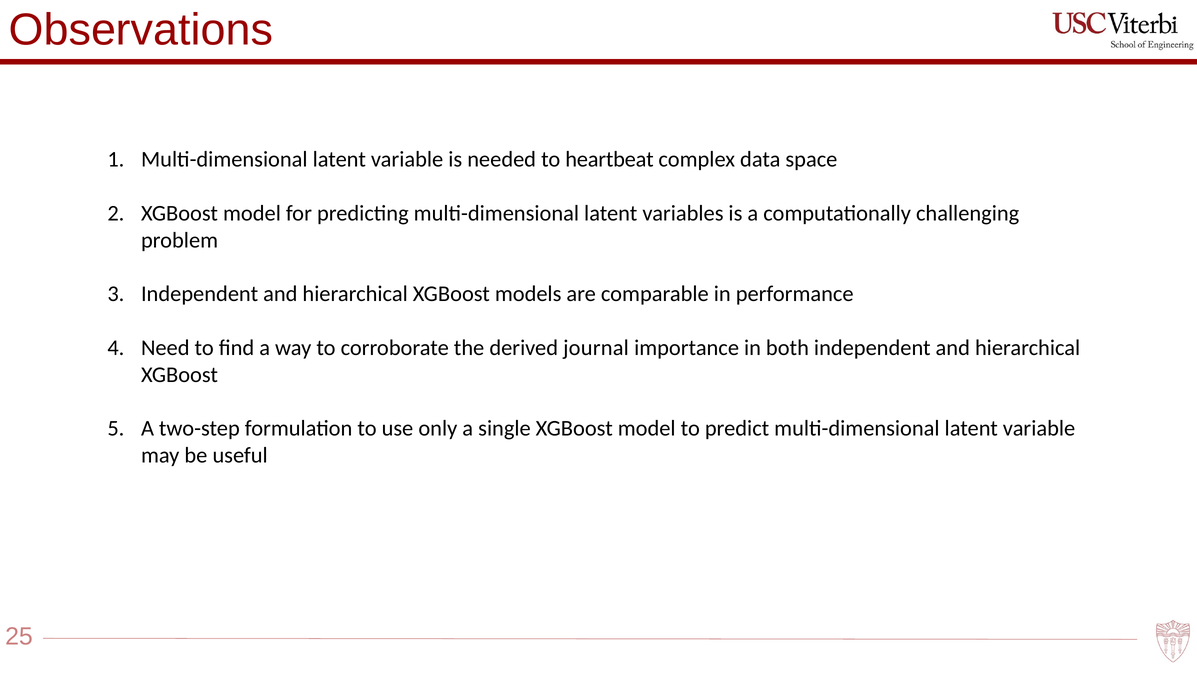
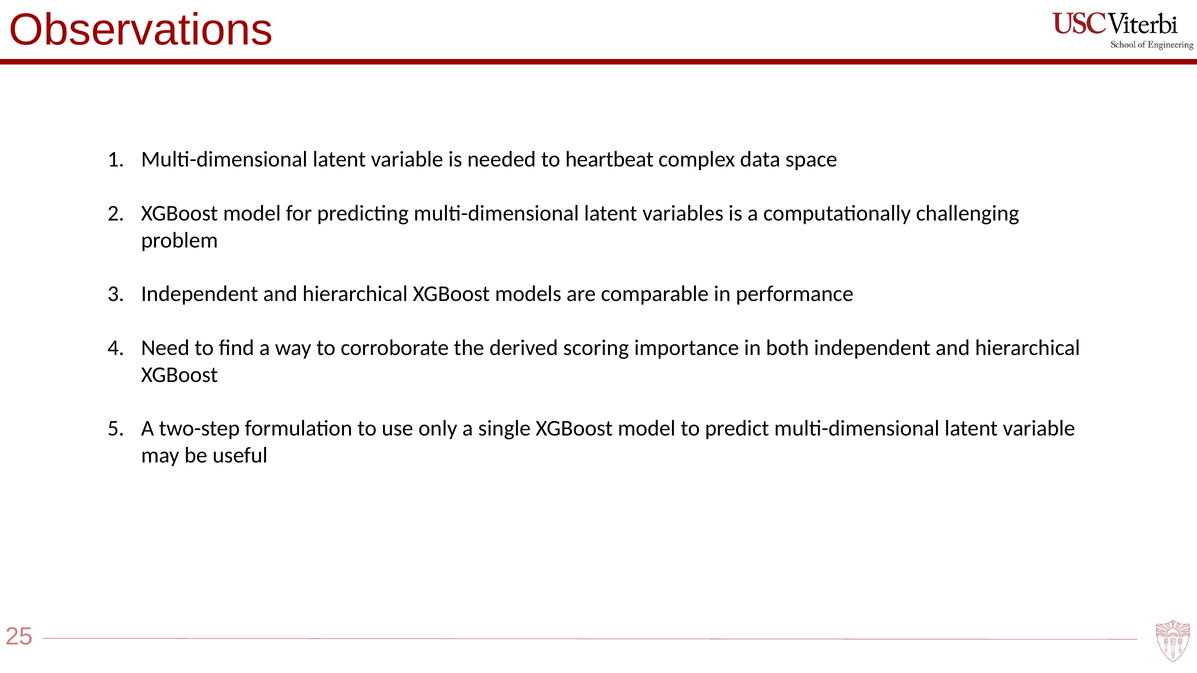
journal: journal -> scoring
